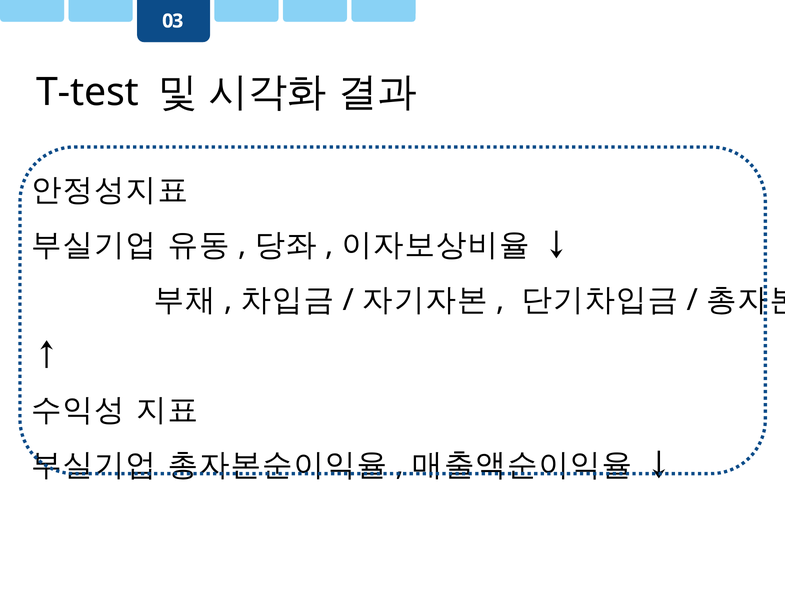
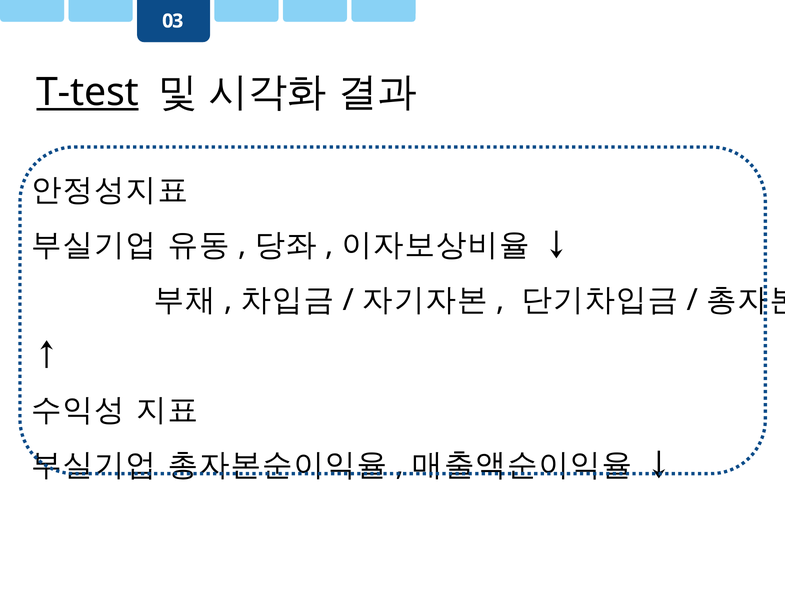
T-test underline: none -> present
